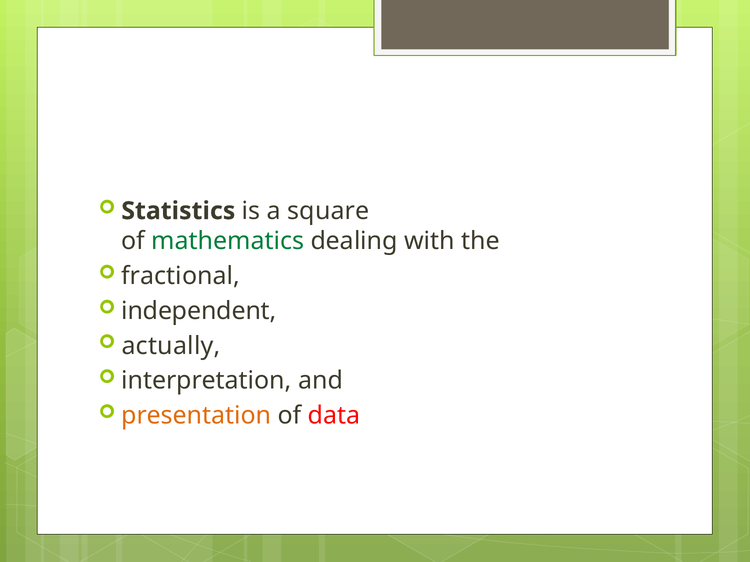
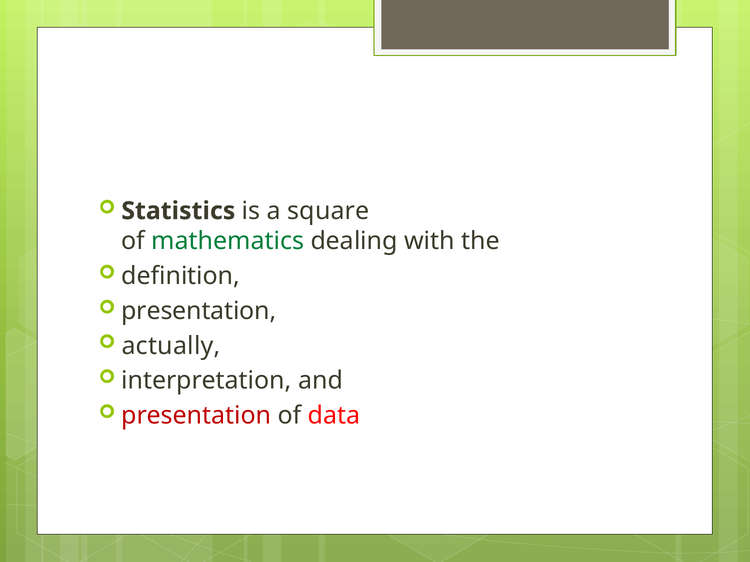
fractional: fractional -> definition
independent at (199, 311): independent -> presentation
presentation at (196, 416) colour: orange -> red
